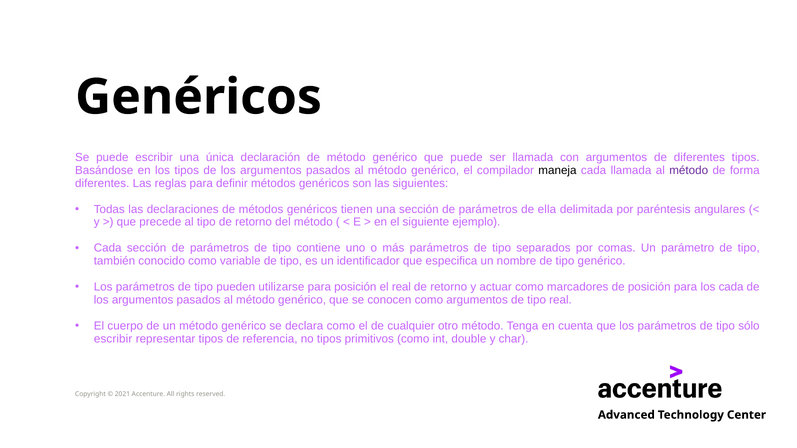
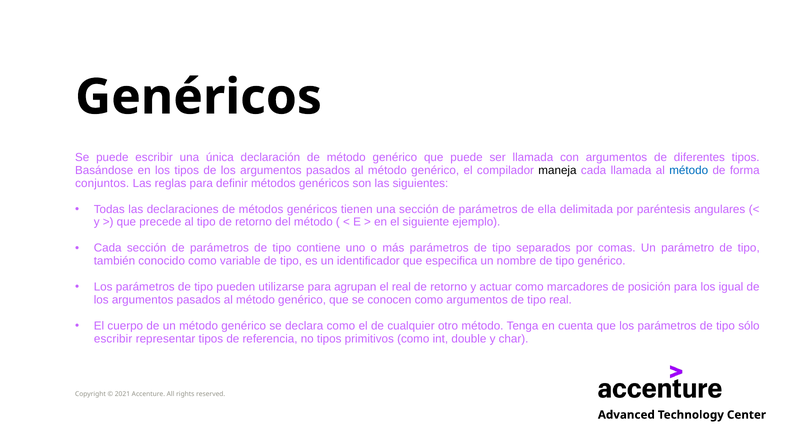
método at (689, 170) colour: purple -> blue
diferentes at (102, 183): diferentes -> conjuntos
para posición: posición -> agrupan
los cada: cada -> igual
